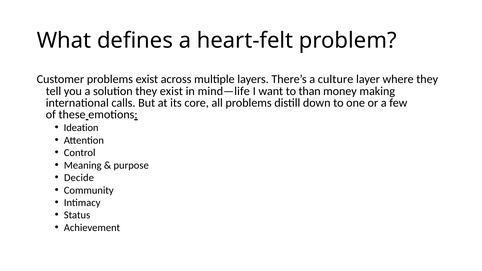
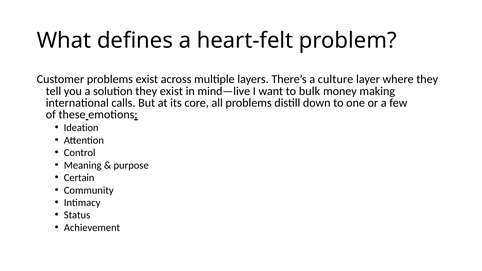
mind—life: mind—life -> mind—live
than: than -> bulk
Decide: Decide -> Certain
